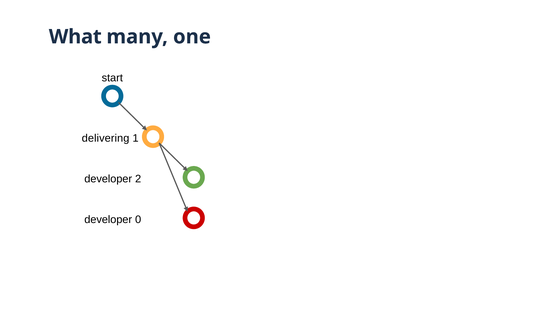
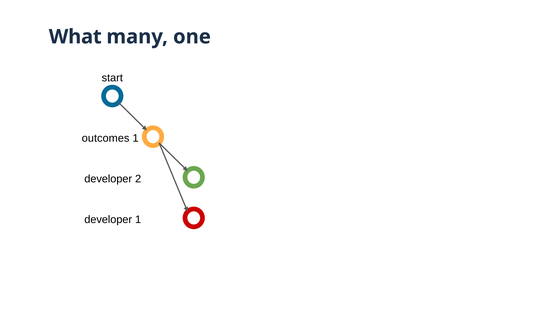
delivering: delivering -> outcomes
developer 0: 0 -> 1
